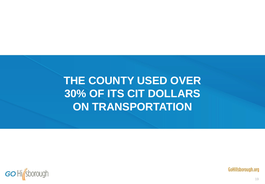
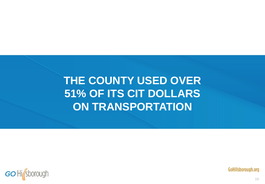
30%: 30% -> 51%
